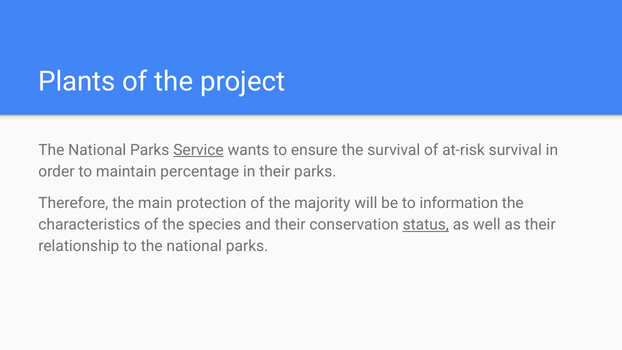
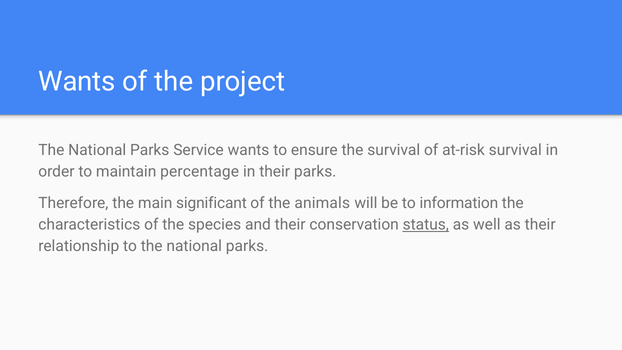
Plants at (77, 82): Plants -> Wants
Service underline: present -> none
protection: protection -> significant
majority: majority -> animals
